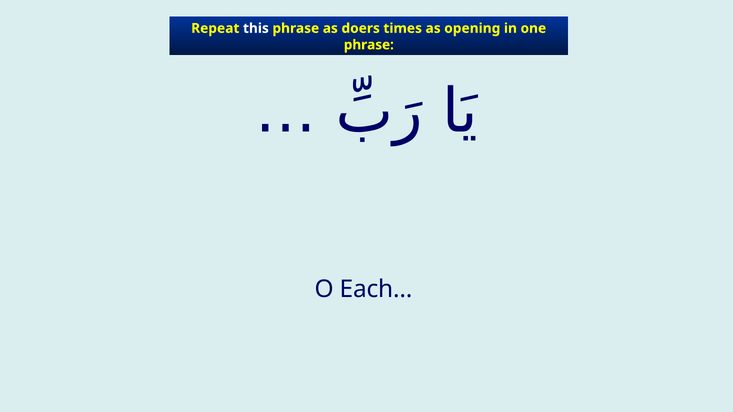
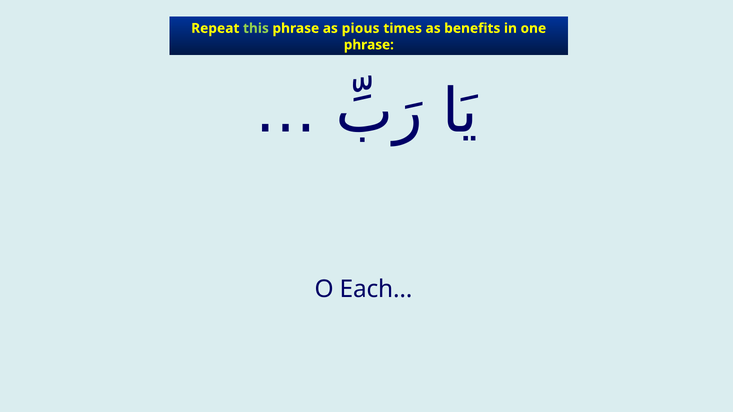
this colour: white -> light green
doers: doers -> pious
opening: opening -> benefits
